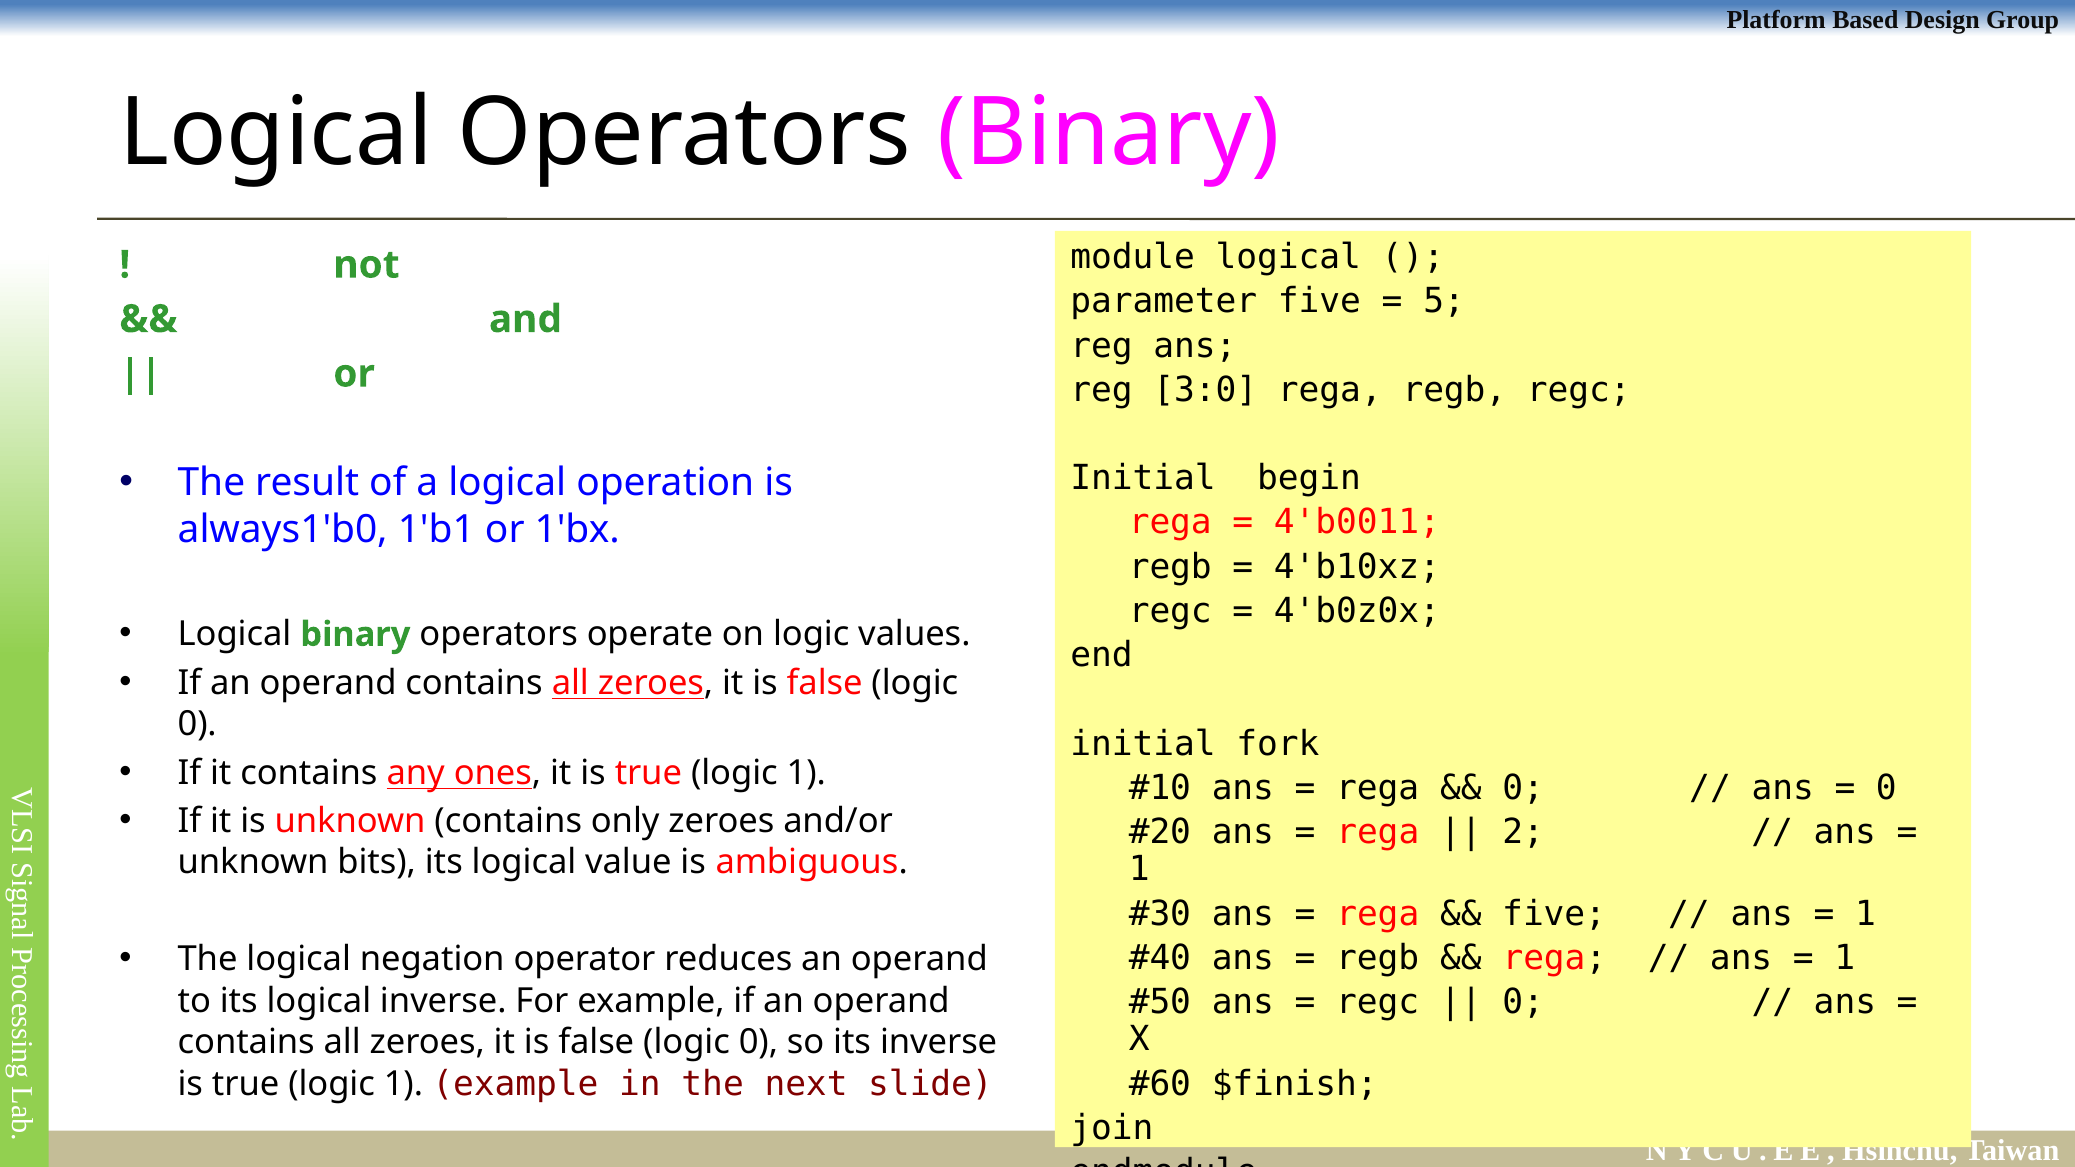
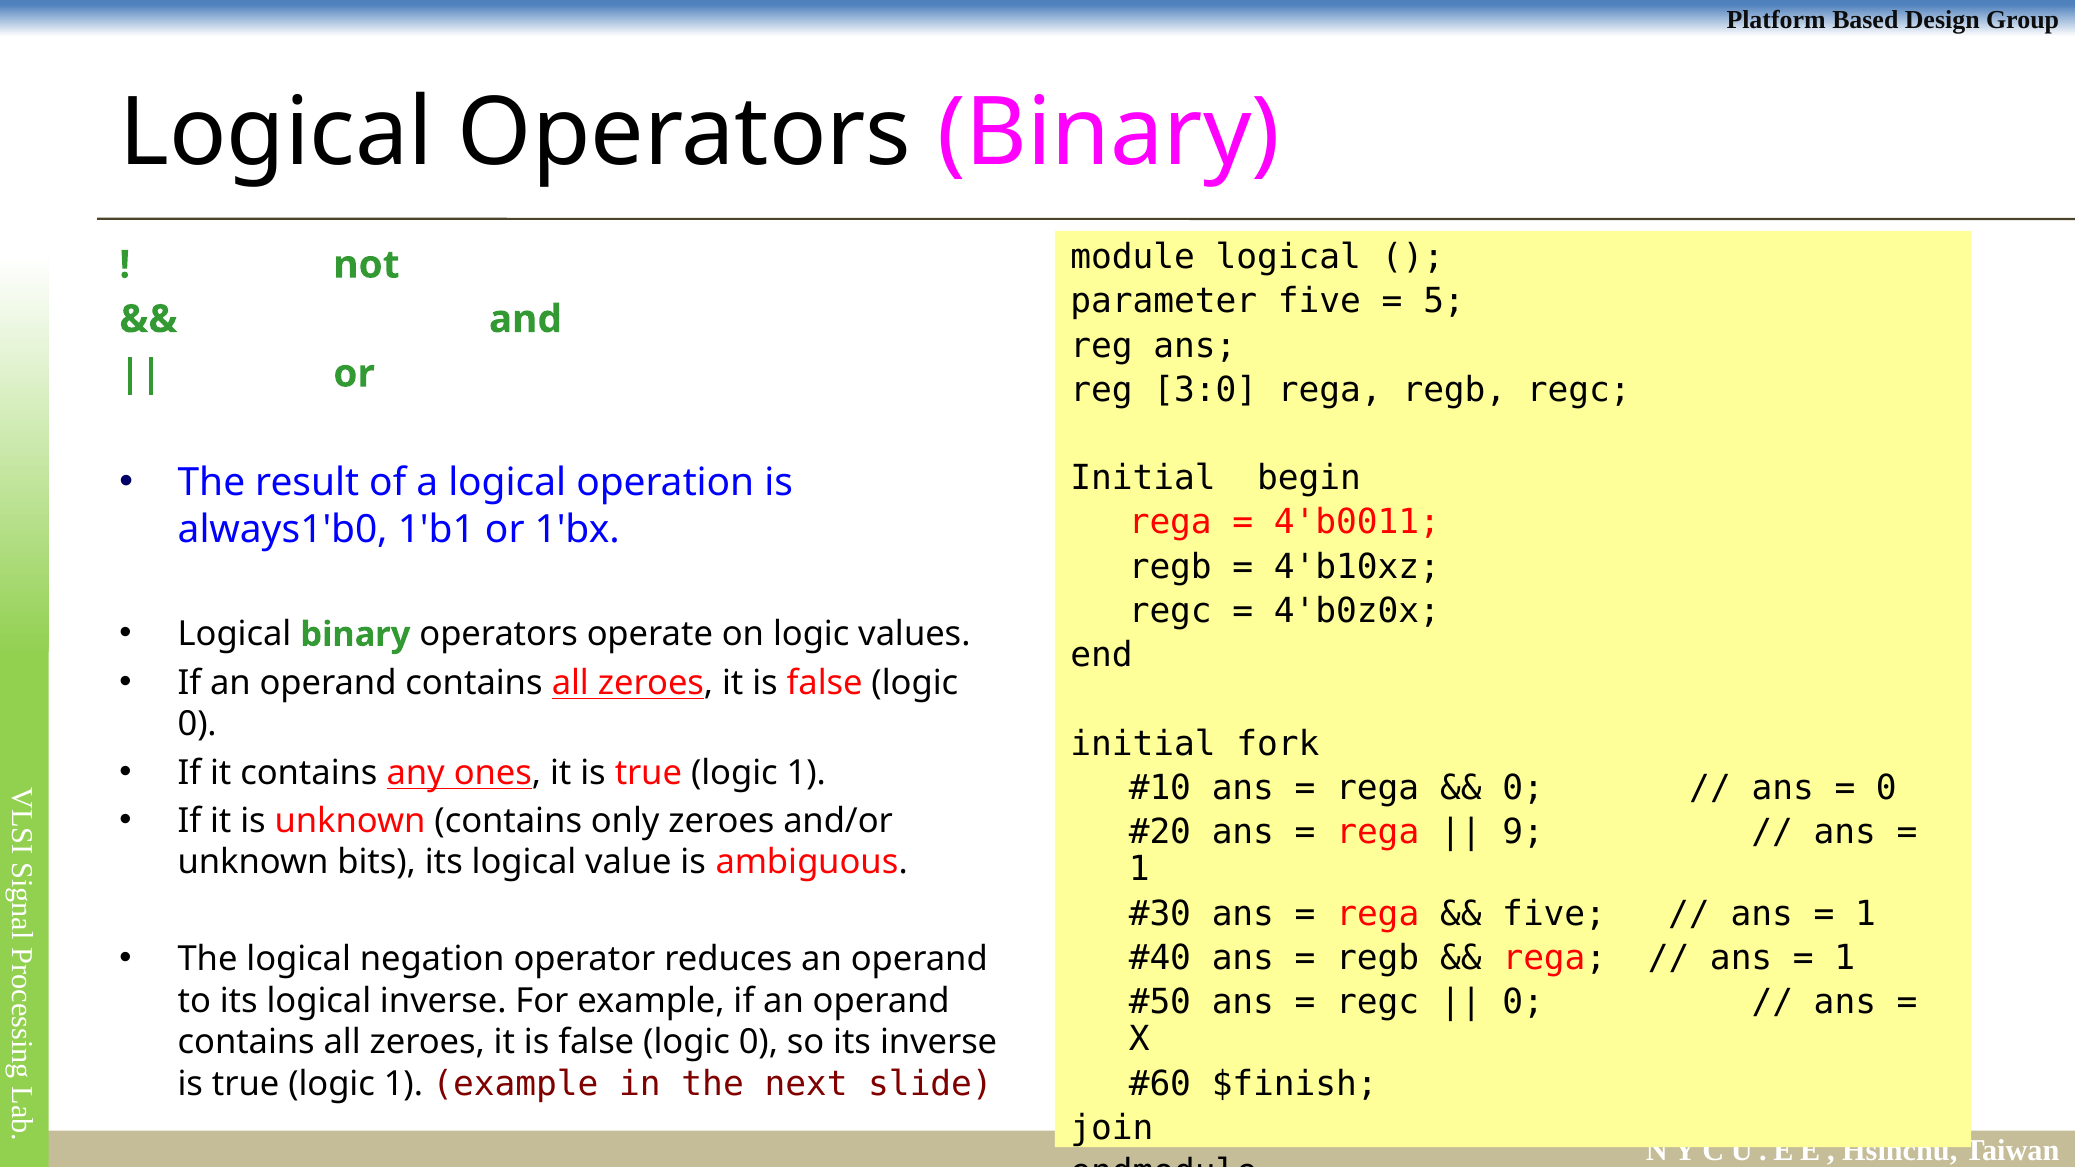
2: 2 -> 9
